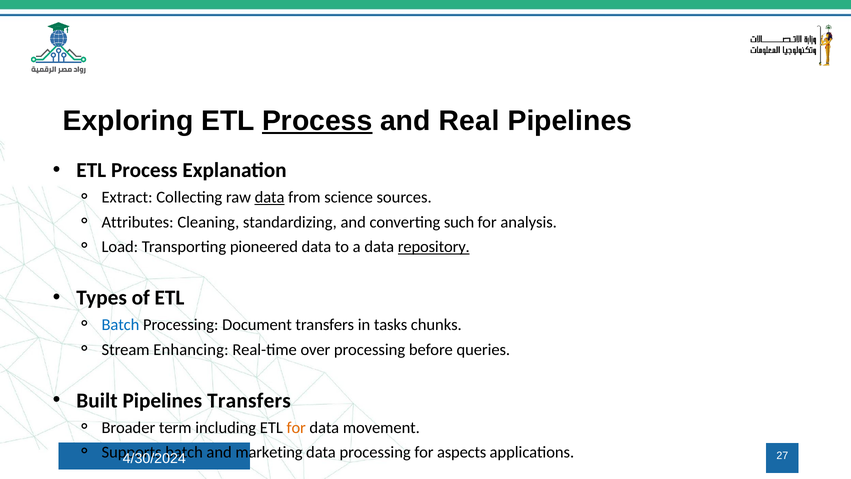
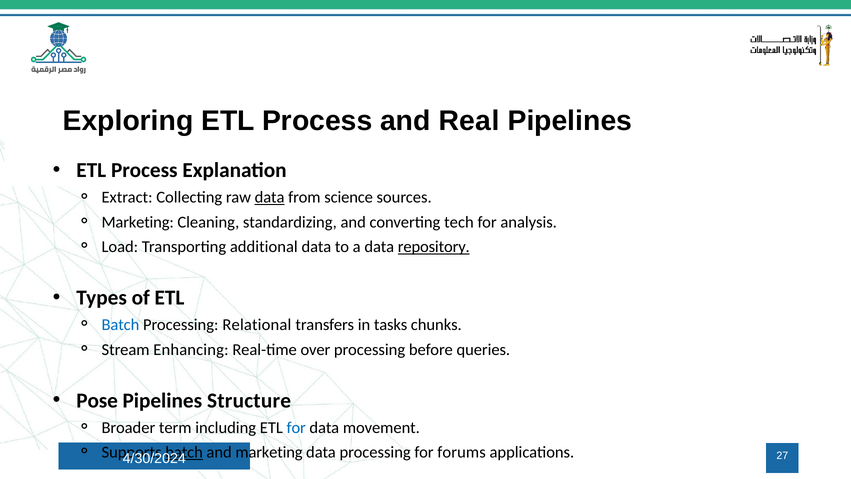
Process at (317, 121) underline: present -> none
Attributes at (138, 222): Attributes -> Marketing
such: such -> tech
pioneered: pioneered -> additional
Document: Document -> Relational
Built: Built -> Pose
Pipelines Transfers: Transfers -> Structure
for at (296, 427) colour: orange -> blue
batch at (184, 452) underline: none -> present
aspects: aspects -> forums
